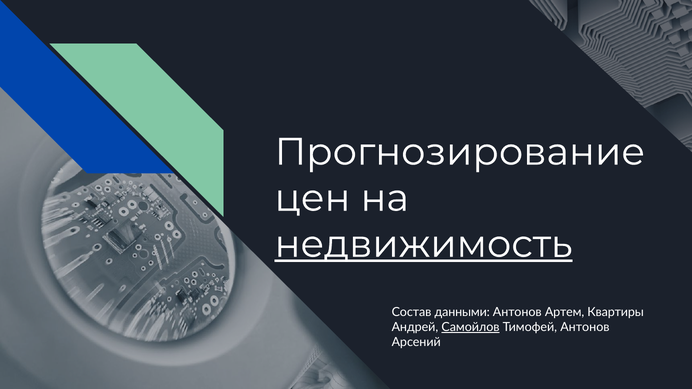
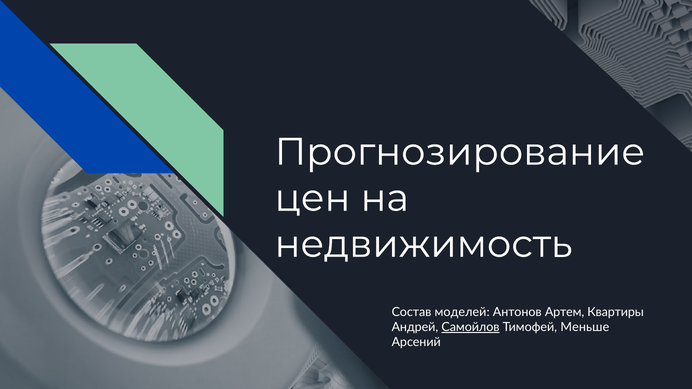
недвижимость underline: present -> none
данными: данными -> моделей
Тимофей Антонов: Антонов -> Меньше
